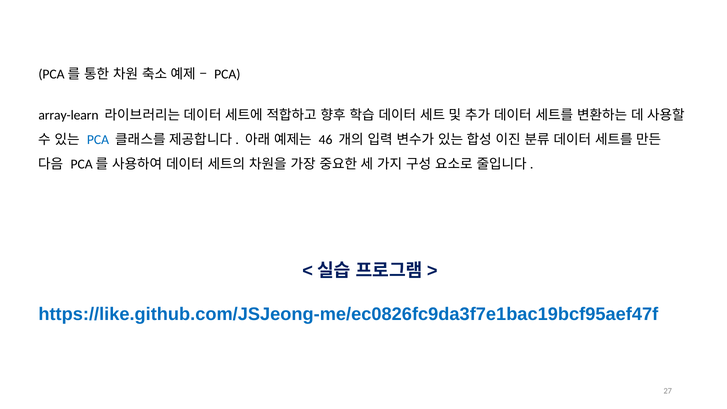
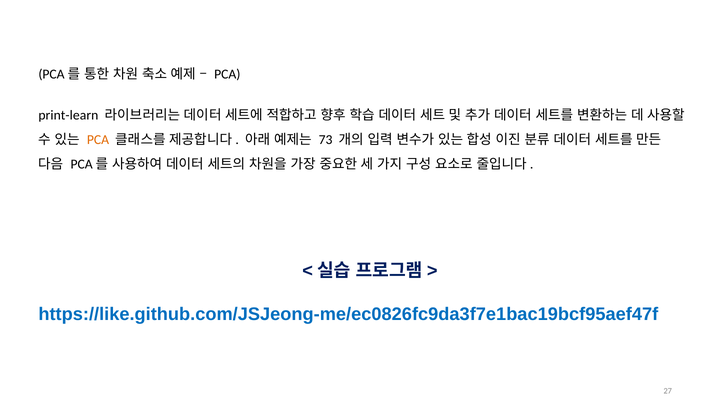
array-learn: array-learn -> print-learn
PCA at (98, 140) colour: blue -> orange
46: 46 -> 73
